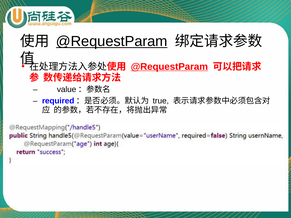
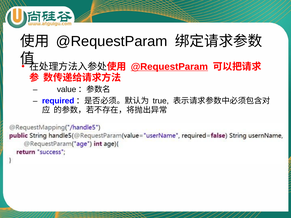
@RequestParam at (112, 41) underline: present -> none
